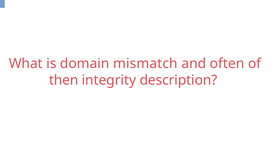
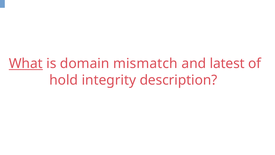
What underline: none -> present
often: often -> latest
then: then -> hold
